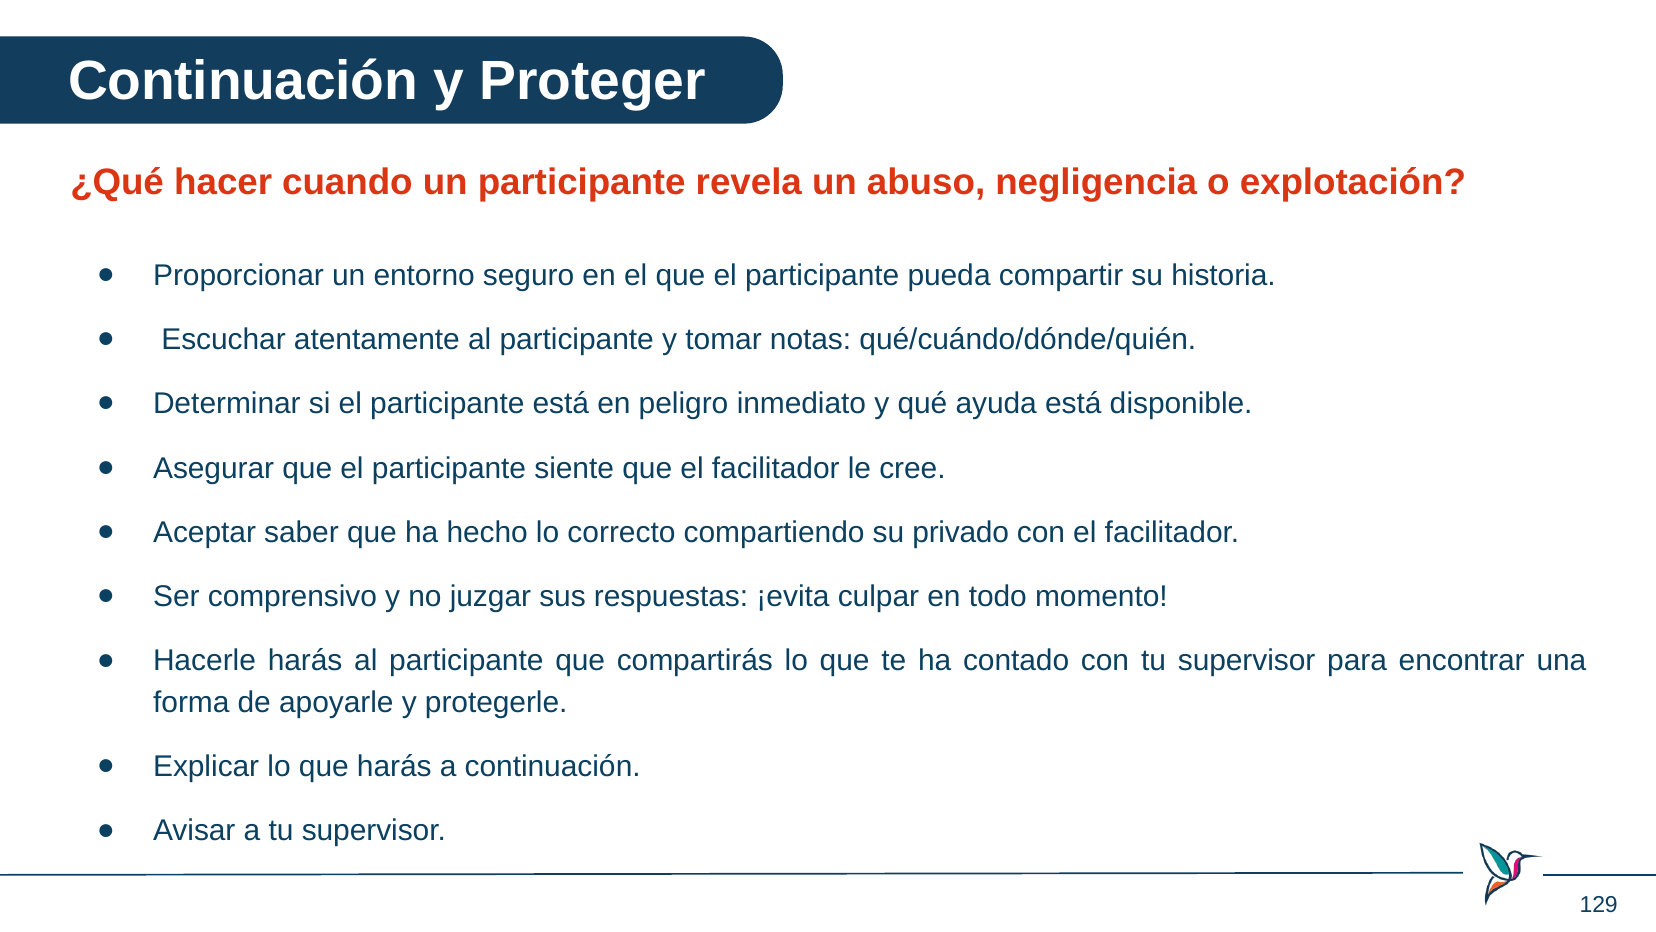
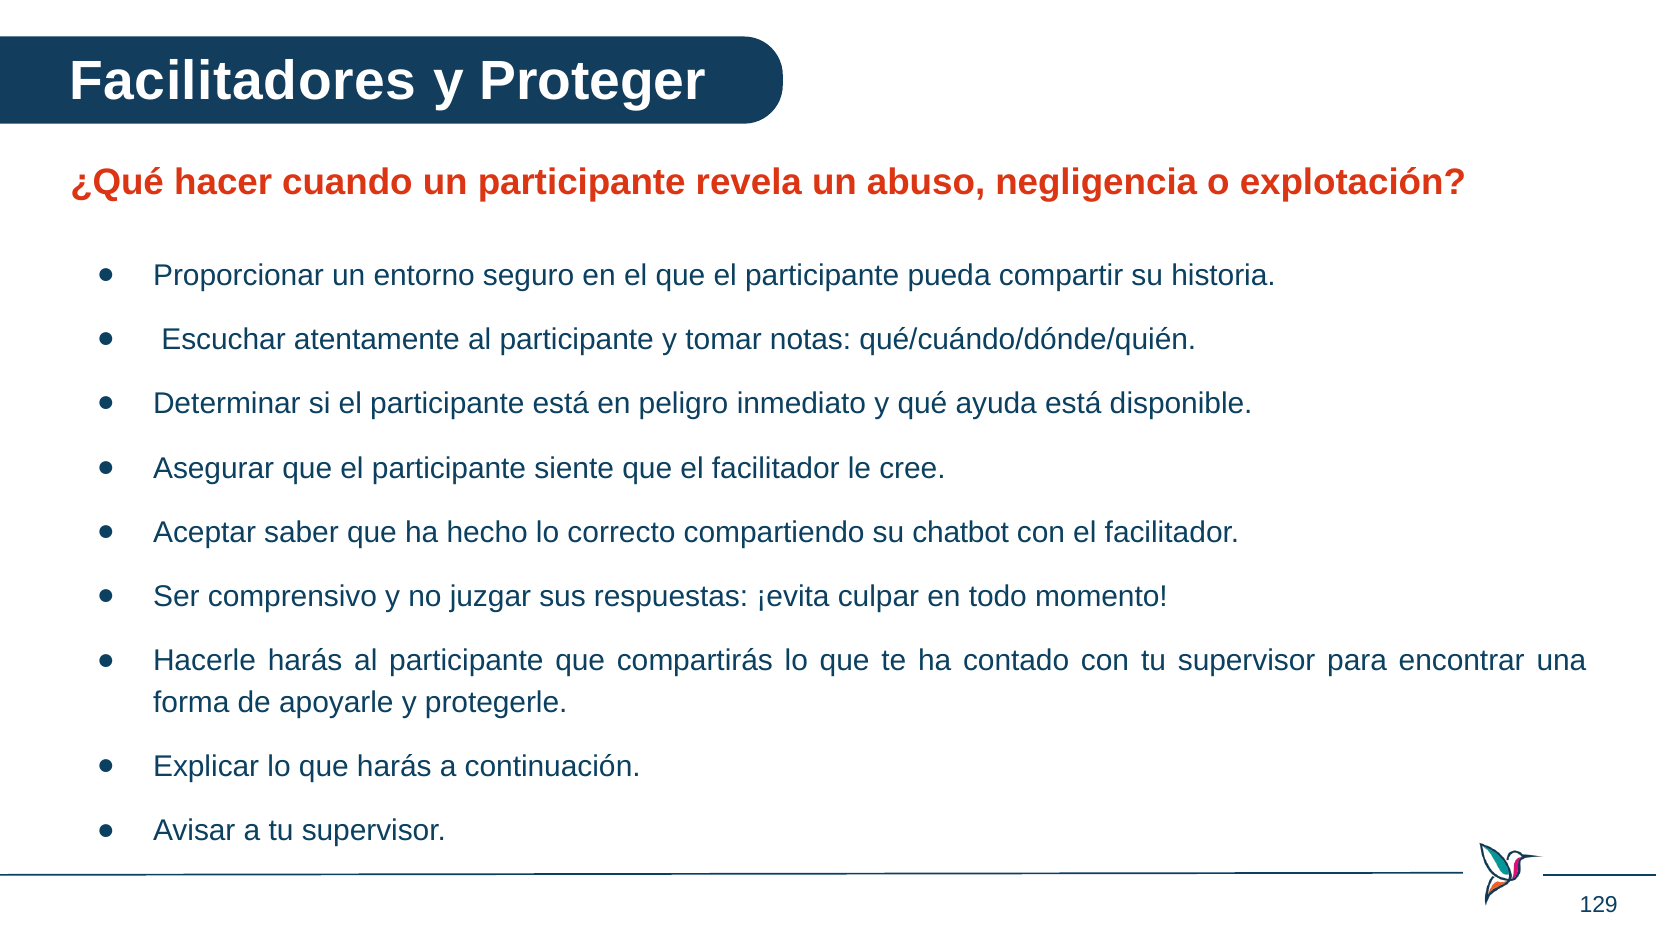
Continuación at (243, 81): Continuación -> Facilitadores
privado: privado -> chatbot
